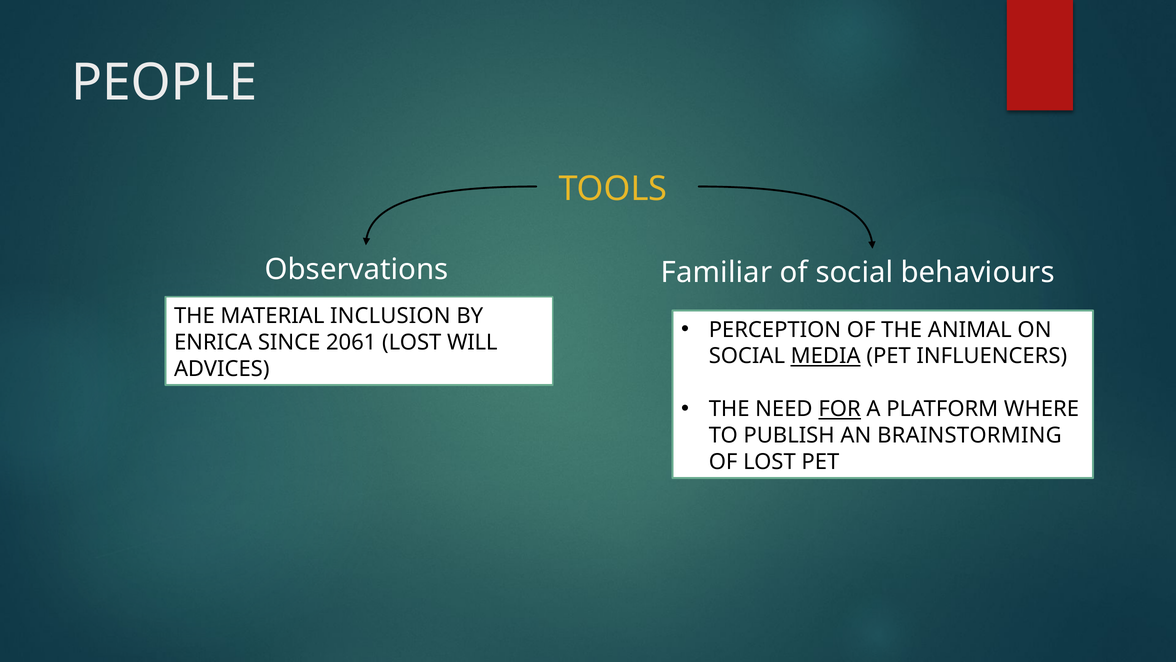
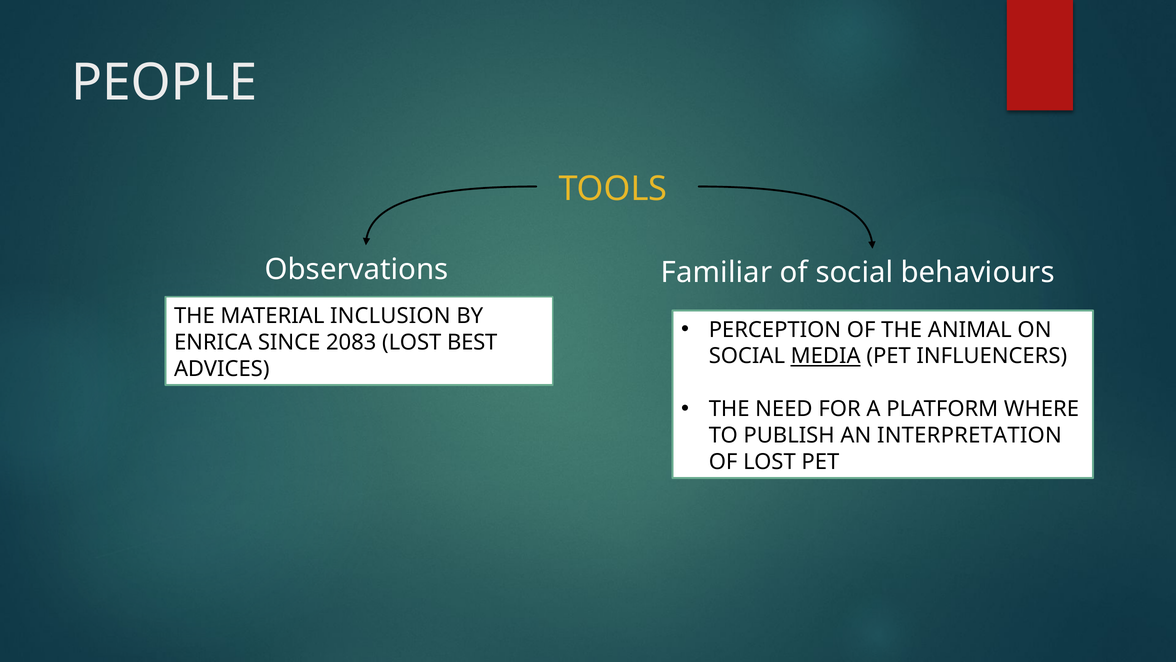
2061: 2061 -> 2083
WILL: WILL -> BEST
FOR underline: present -> none
BRAINSTORMING: BRAINSTORMING -> INTERPRETATION
